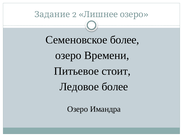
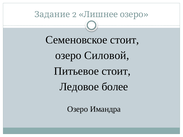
Семеновское более: более -> стоит
Времени: Времени -> Силовой
